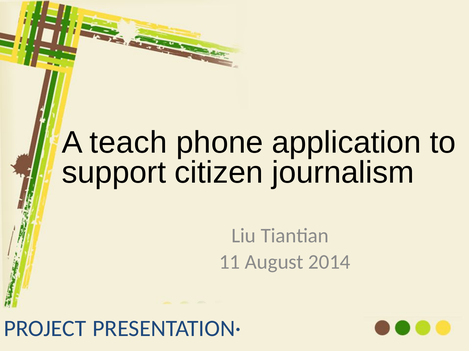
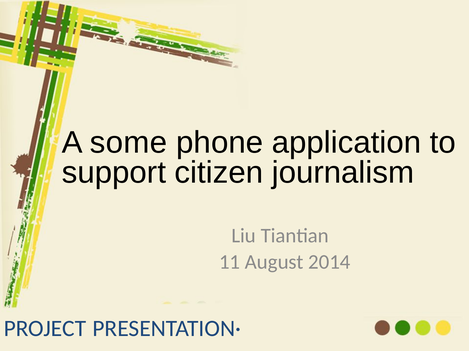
teach: teach -> some
